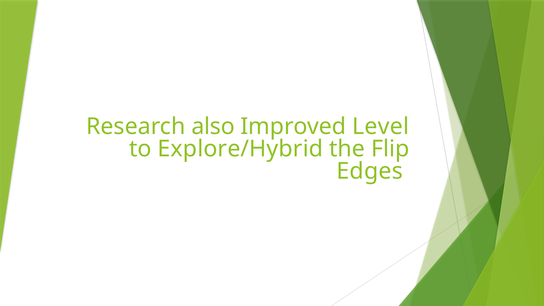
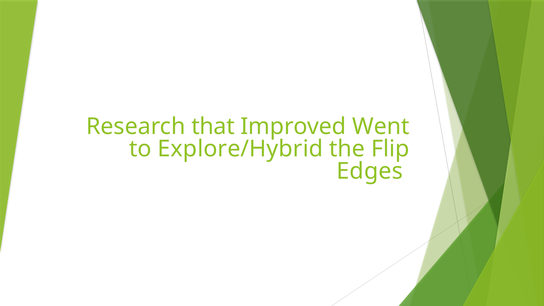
also: also -> that
Level: Level -> Went
